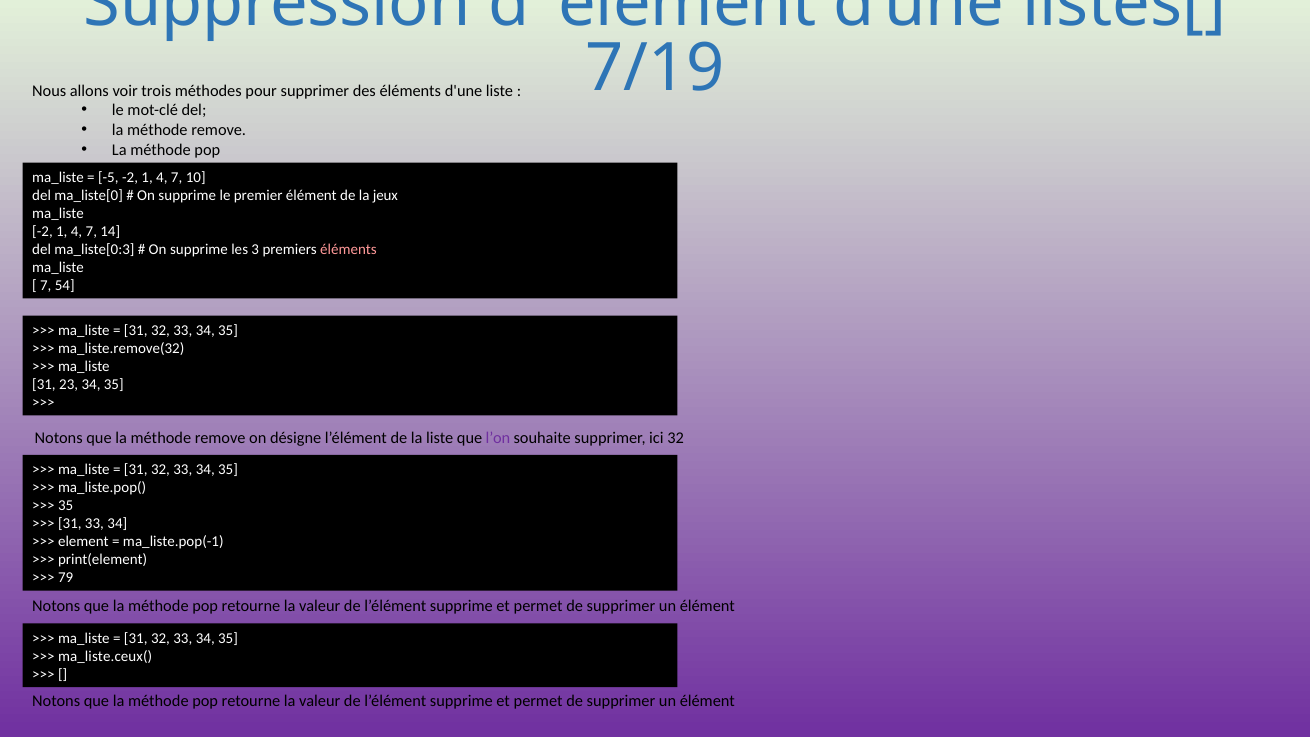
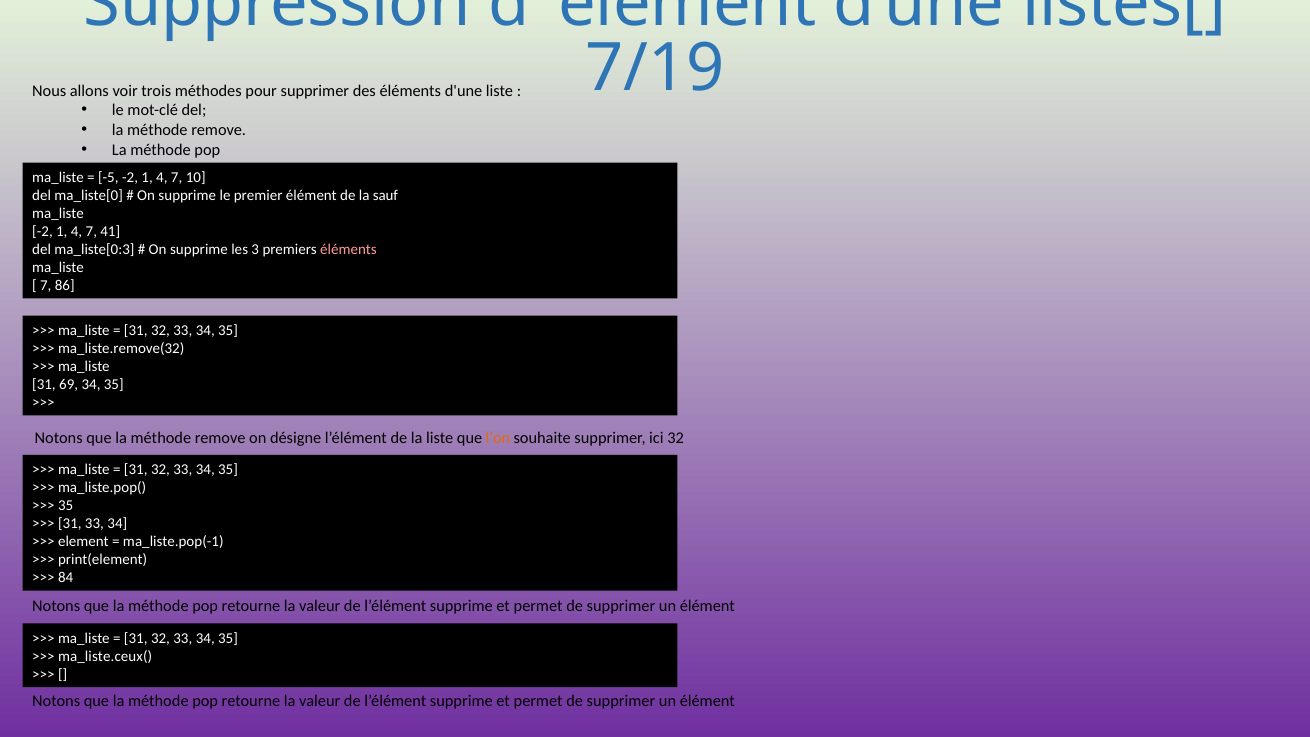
jeux: jeux -> sauf
14: 14 -> 41
54: 54 -> 86
23: 23 -> 69
l’on colour: purple -> orange
79: 79 -> 84
